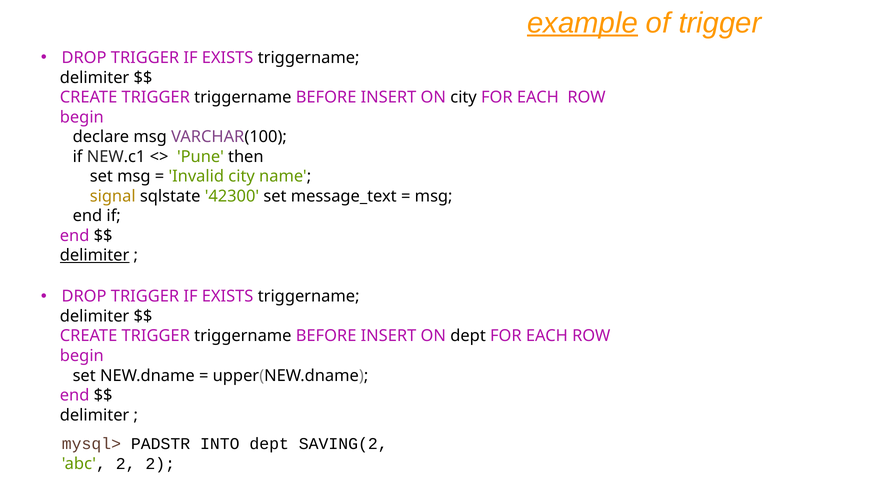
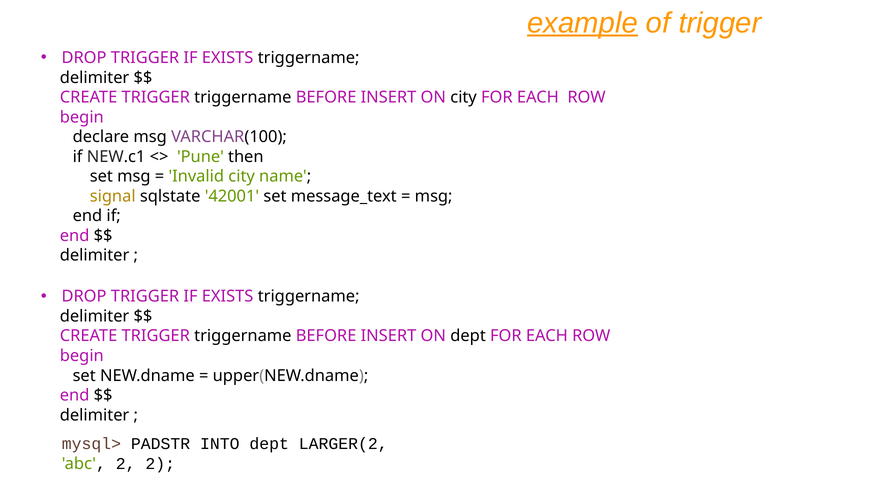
42300: 42300 -> 42001
delimiter at (95, 255) underline: present -> none
SAVING(2: SAVING(2 -> LARGER(2
